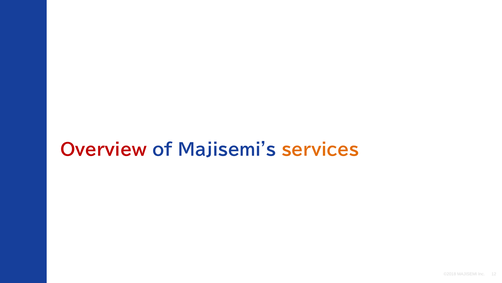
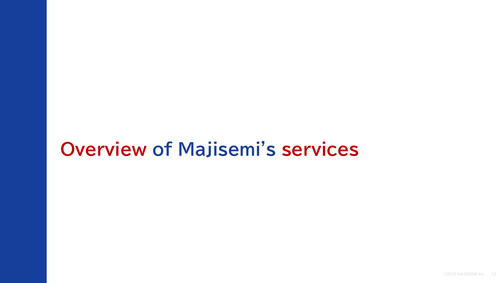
services colour: orange -> red
